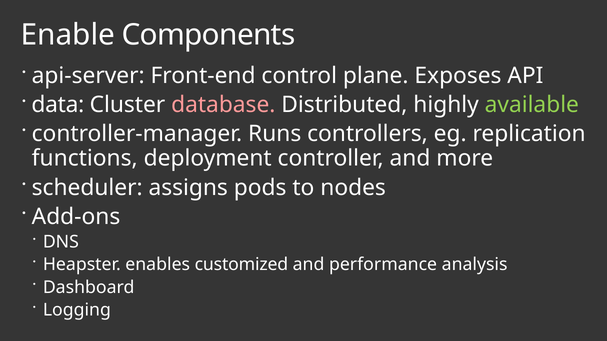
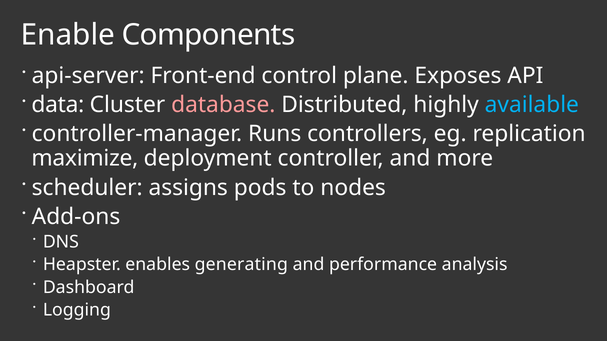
available colour: light green -> light blue
functions: functions -> maximize
customized: customized -> generating
